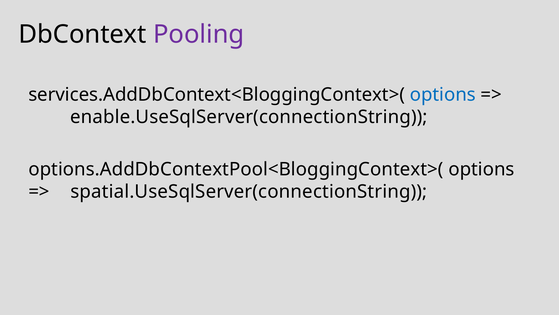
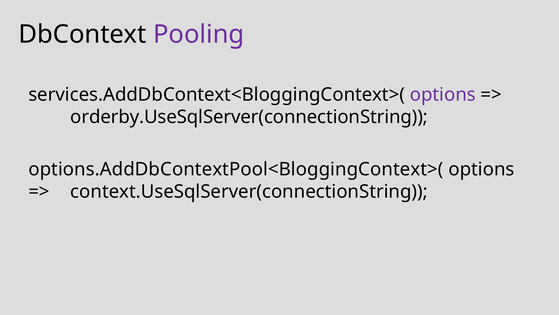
options at (443, 95) colour: blue -> purple
enable.UseSqlServer(connectionString: enable.UseSqlServer(connectionString -> orderby.UseSqlServer(connectionString
spatial.UseSqlServer(connectionString: spatial.UseSqlServer(connectionString -> context.UseSqlServer(connectionString
